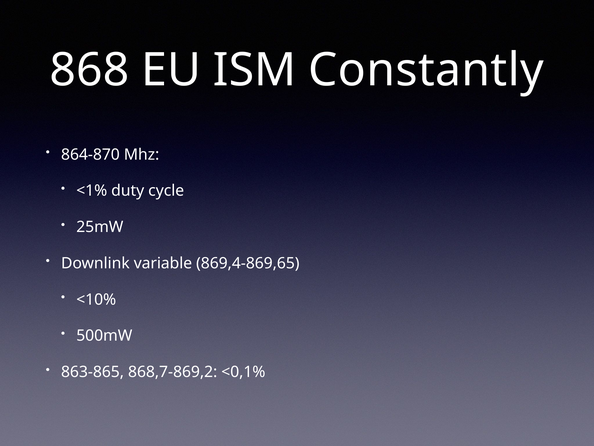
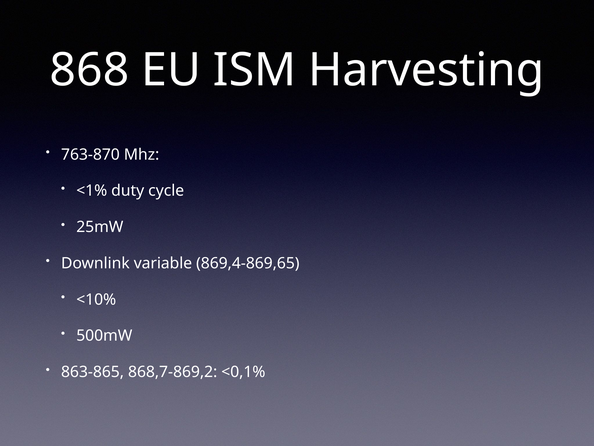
Constantly: Constantly -> Harvesting
864-870: 864-870 -> 763-870
